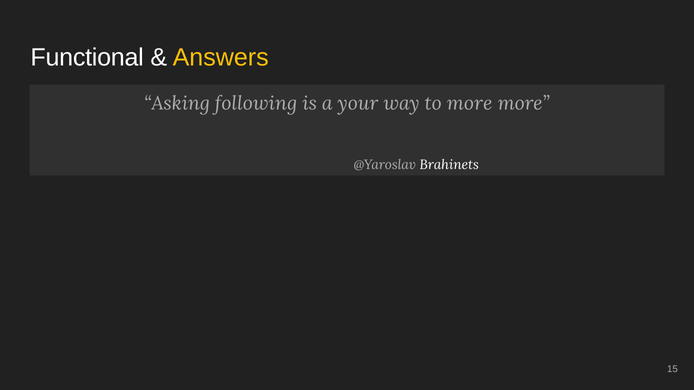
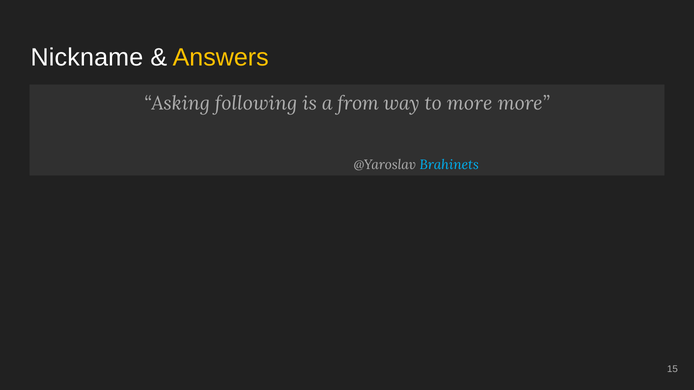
Functional: Functional -> Nickname
your: your -> from
Brahinets colour: white -> light blue
